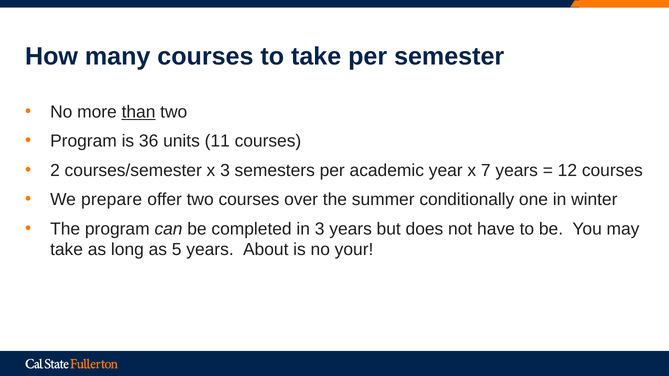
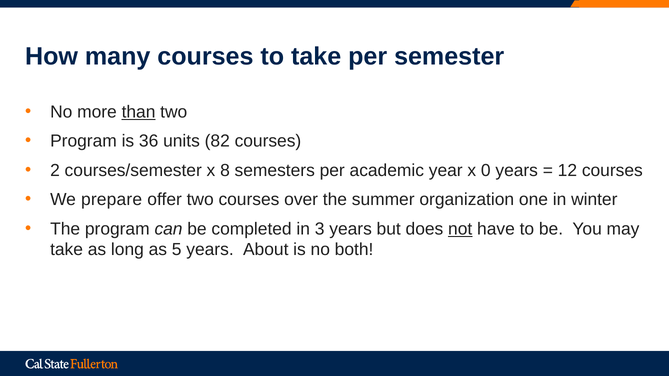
11: 11 -> 82
x 3: 3 -> 8
7: 7 -> 0
conditionally: conditionally -> organization
not underline: none -> present
your: your -> both
